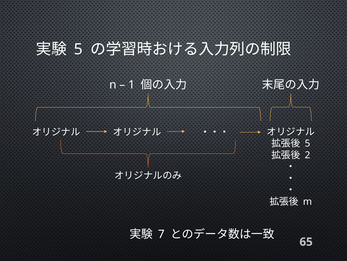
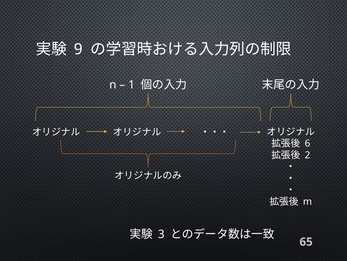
5 at (78, 49): 5 -> 9
5 at (307, 143): 5 -> 6
7: 7 -> 3
